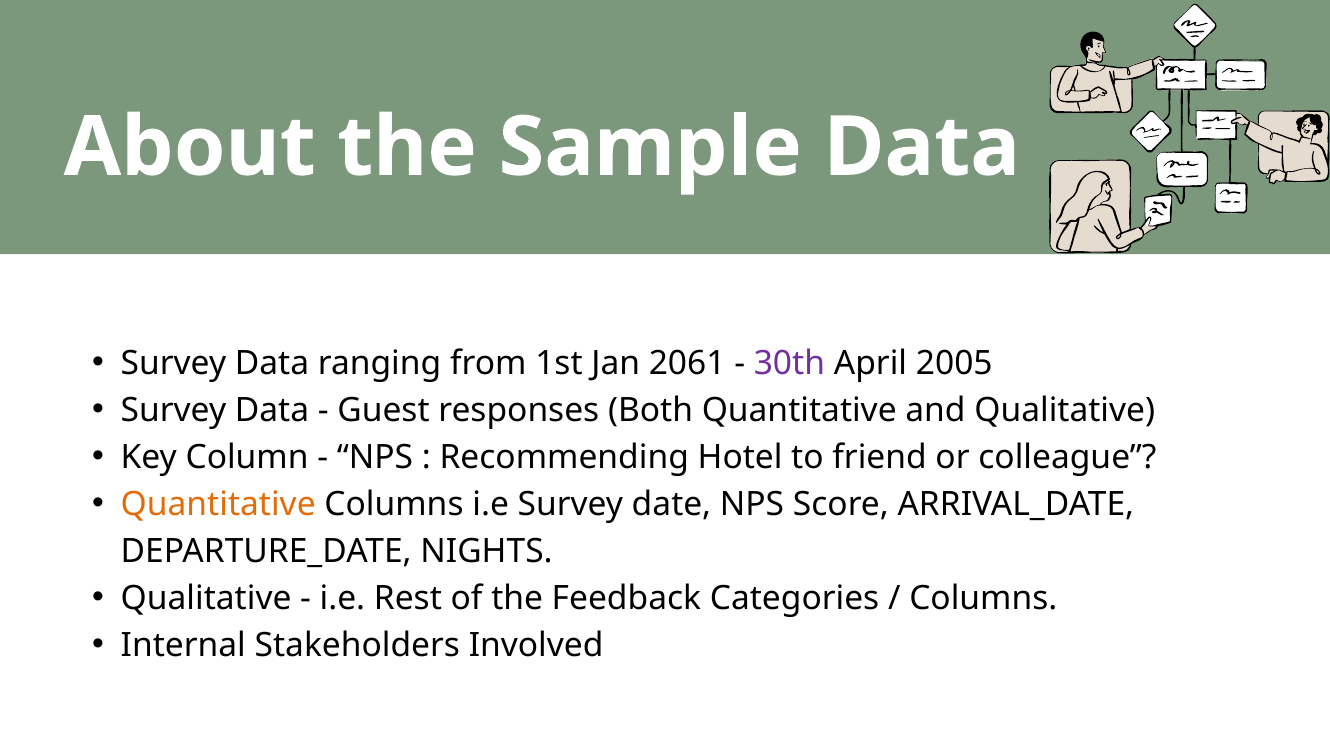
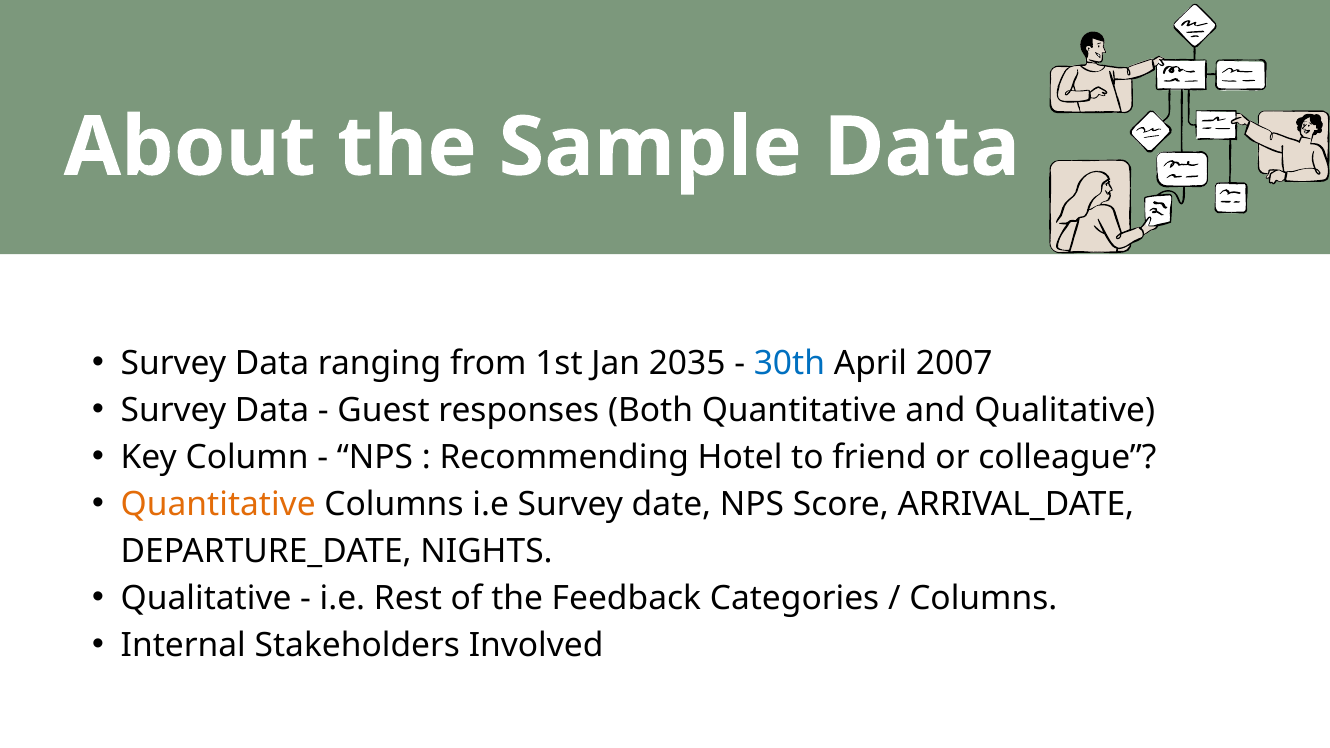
2061: 2061 -> 2035
30th colour: purple -> blue
2005: 2005 -> 2007
